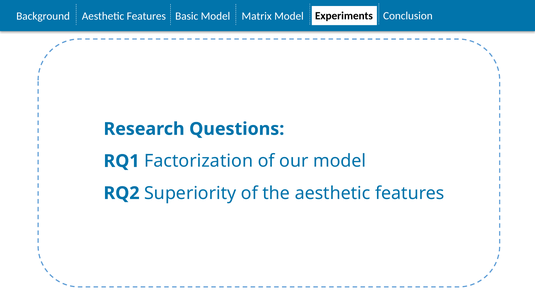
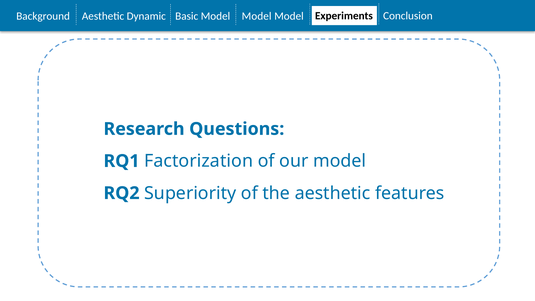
Background Aesthetic Features: Features -> Dynamic
Basic Model Matrix: Matrix -> Model
